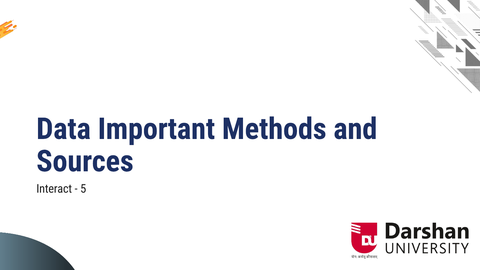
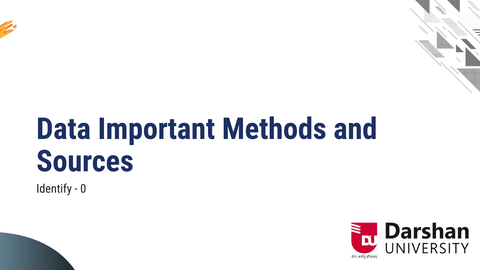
Interact: Interact -> Identify
5: 5 -> 0
